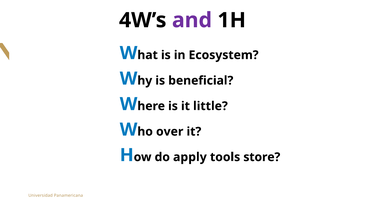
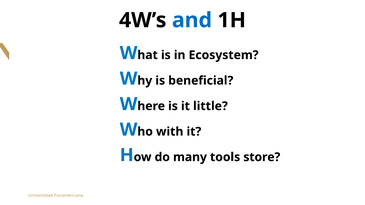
and colour: purple -> blue
over: over -> with
apply: apply -> many
